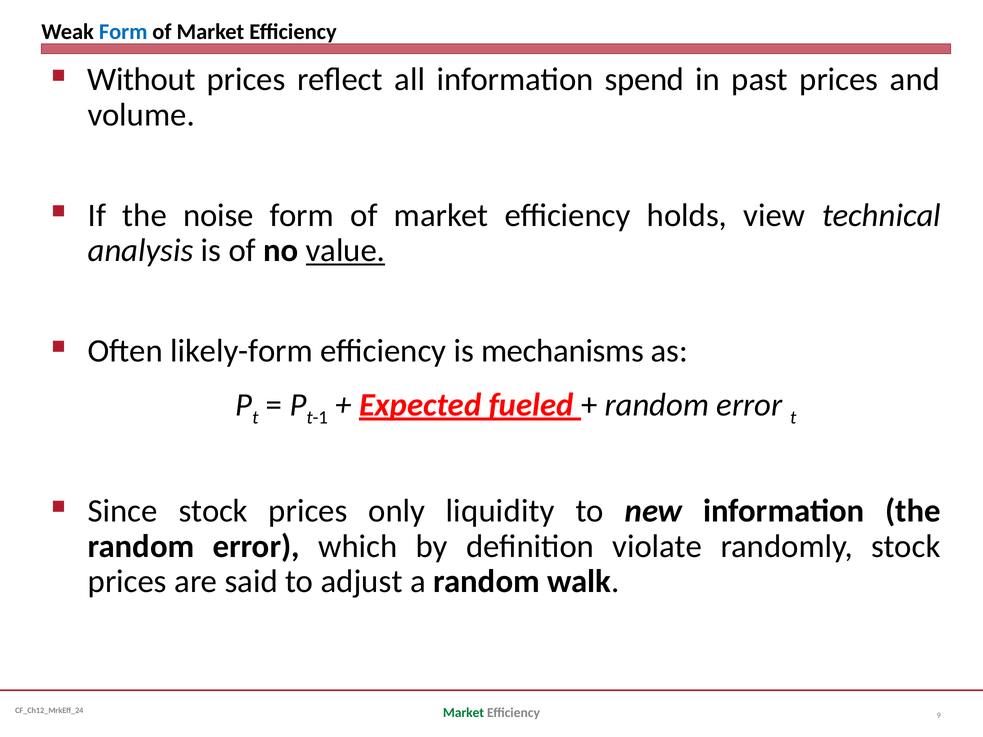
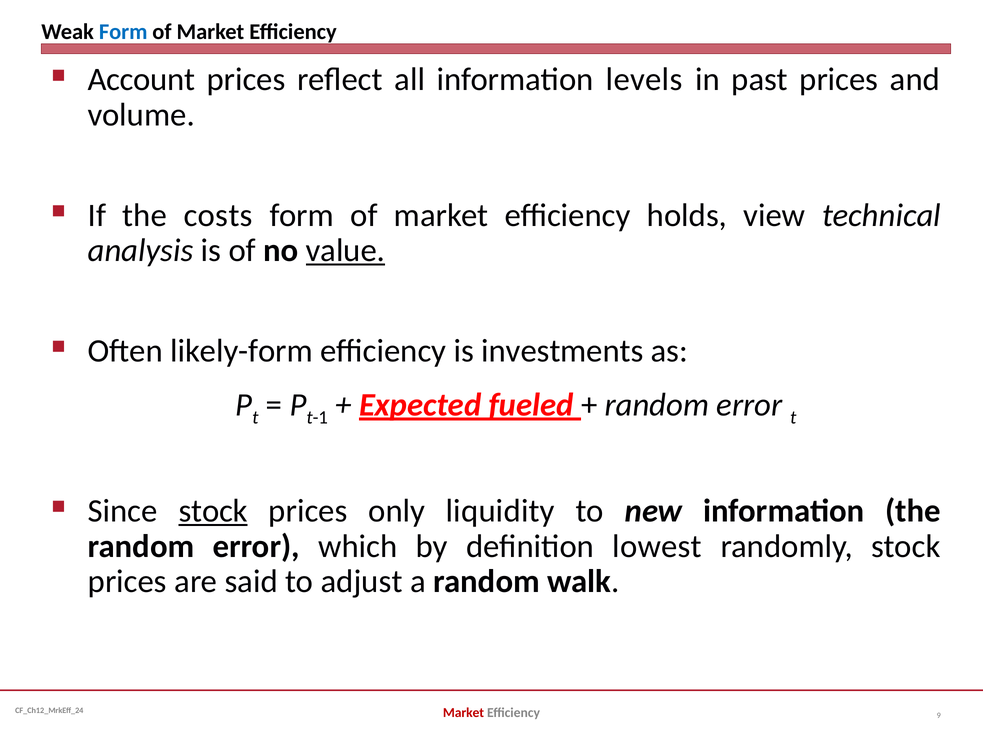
Without: Without -> Account
spend: spend -> levels
noise: noise -> costs
mechanisms: mechanisms -> investments
stock at (213, 511) underline: none -> present
violate: violate -> lowest
Market at (464, 713) colour: green -> red
